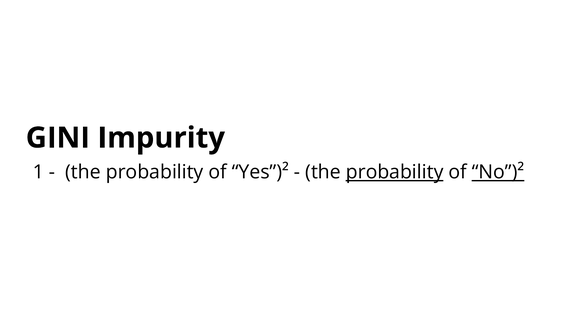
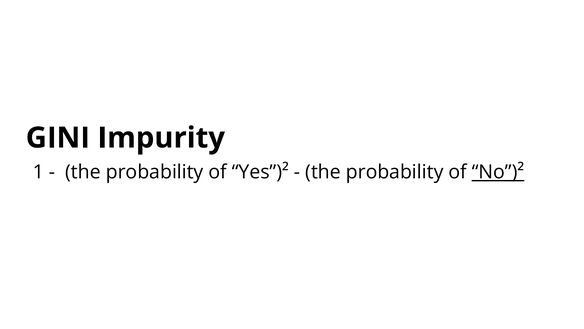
probability at (395, 172) underline: present -> none
